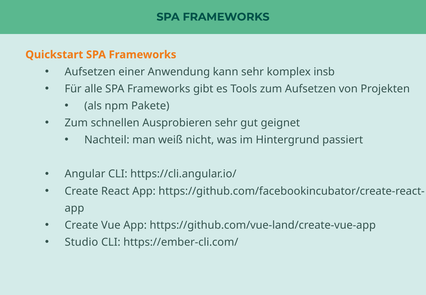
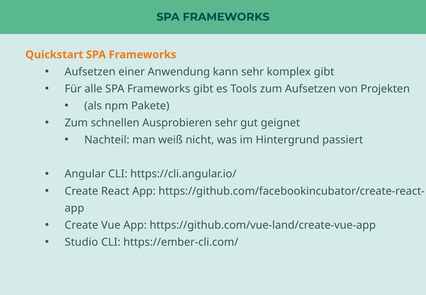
komplex insb: insb -> gibt
